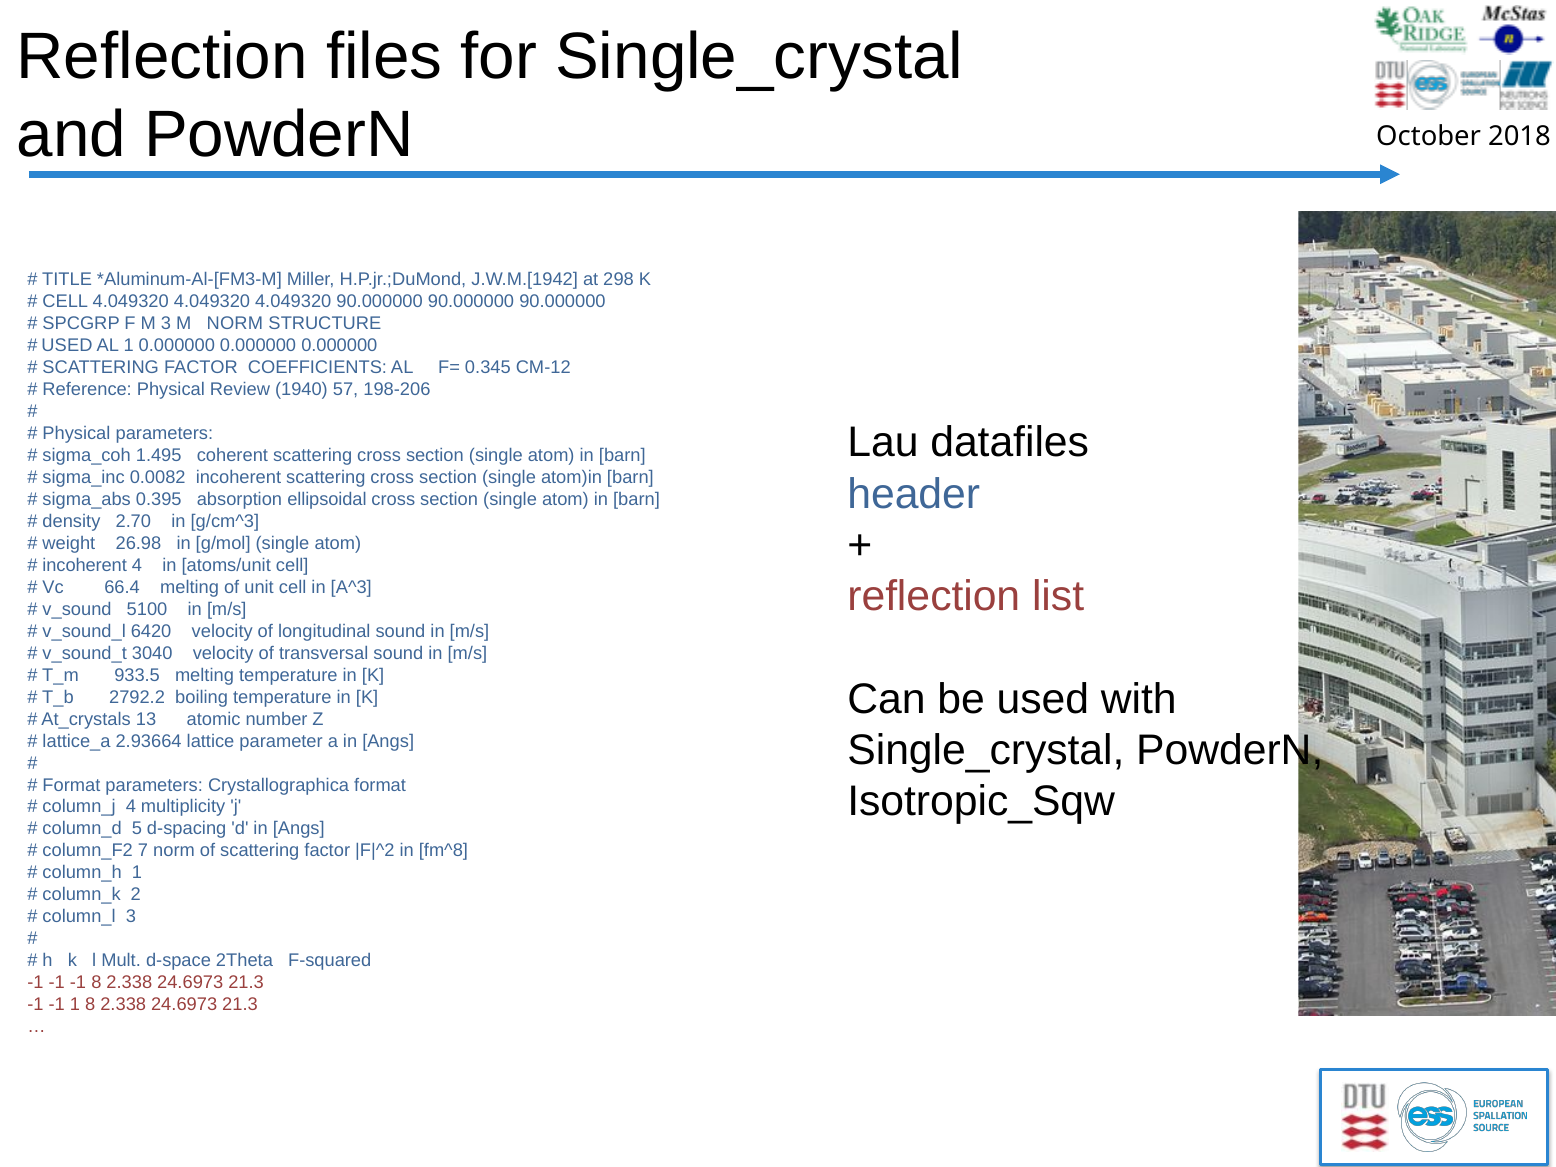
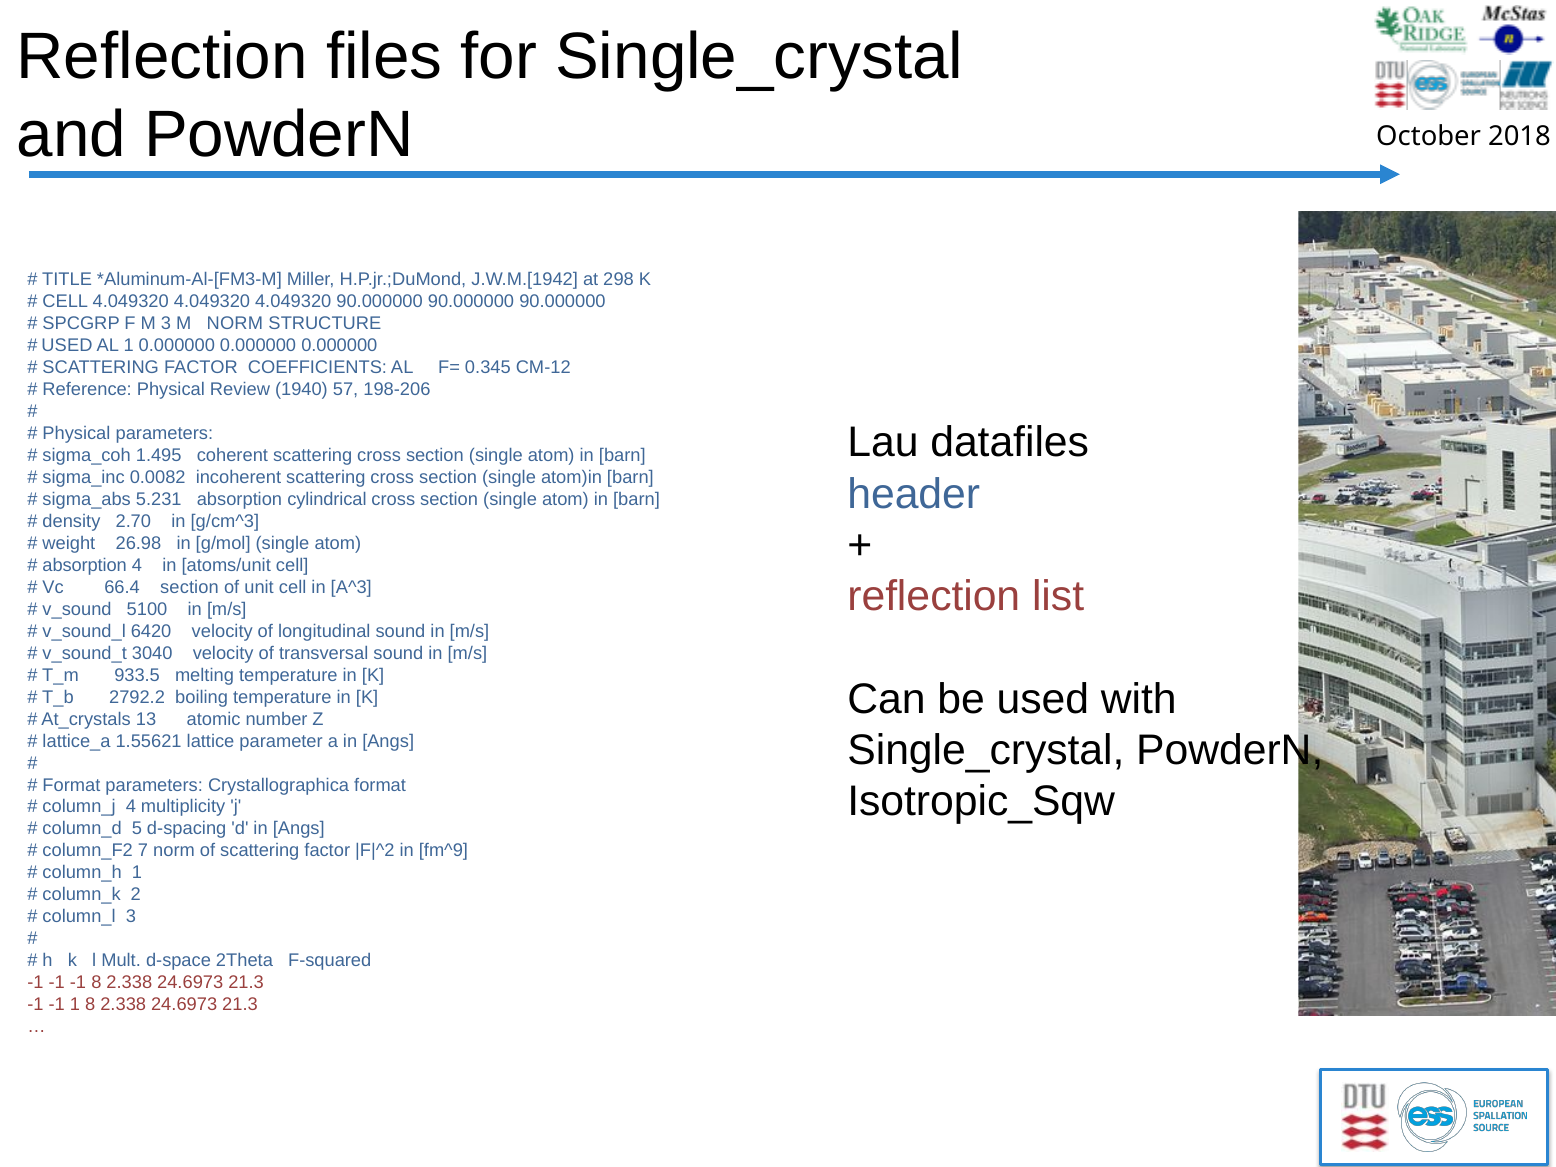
0.395: 0.395 -> 5.231
ellipsoidal: ellipsoidal -> cylindrical
incoherent at (85, 565): incoherent -> absorption
66.4 melting: melting -> section
2.93664: 2.93664 -> 1.55621
fm^8: fm^8 -> fm^9
